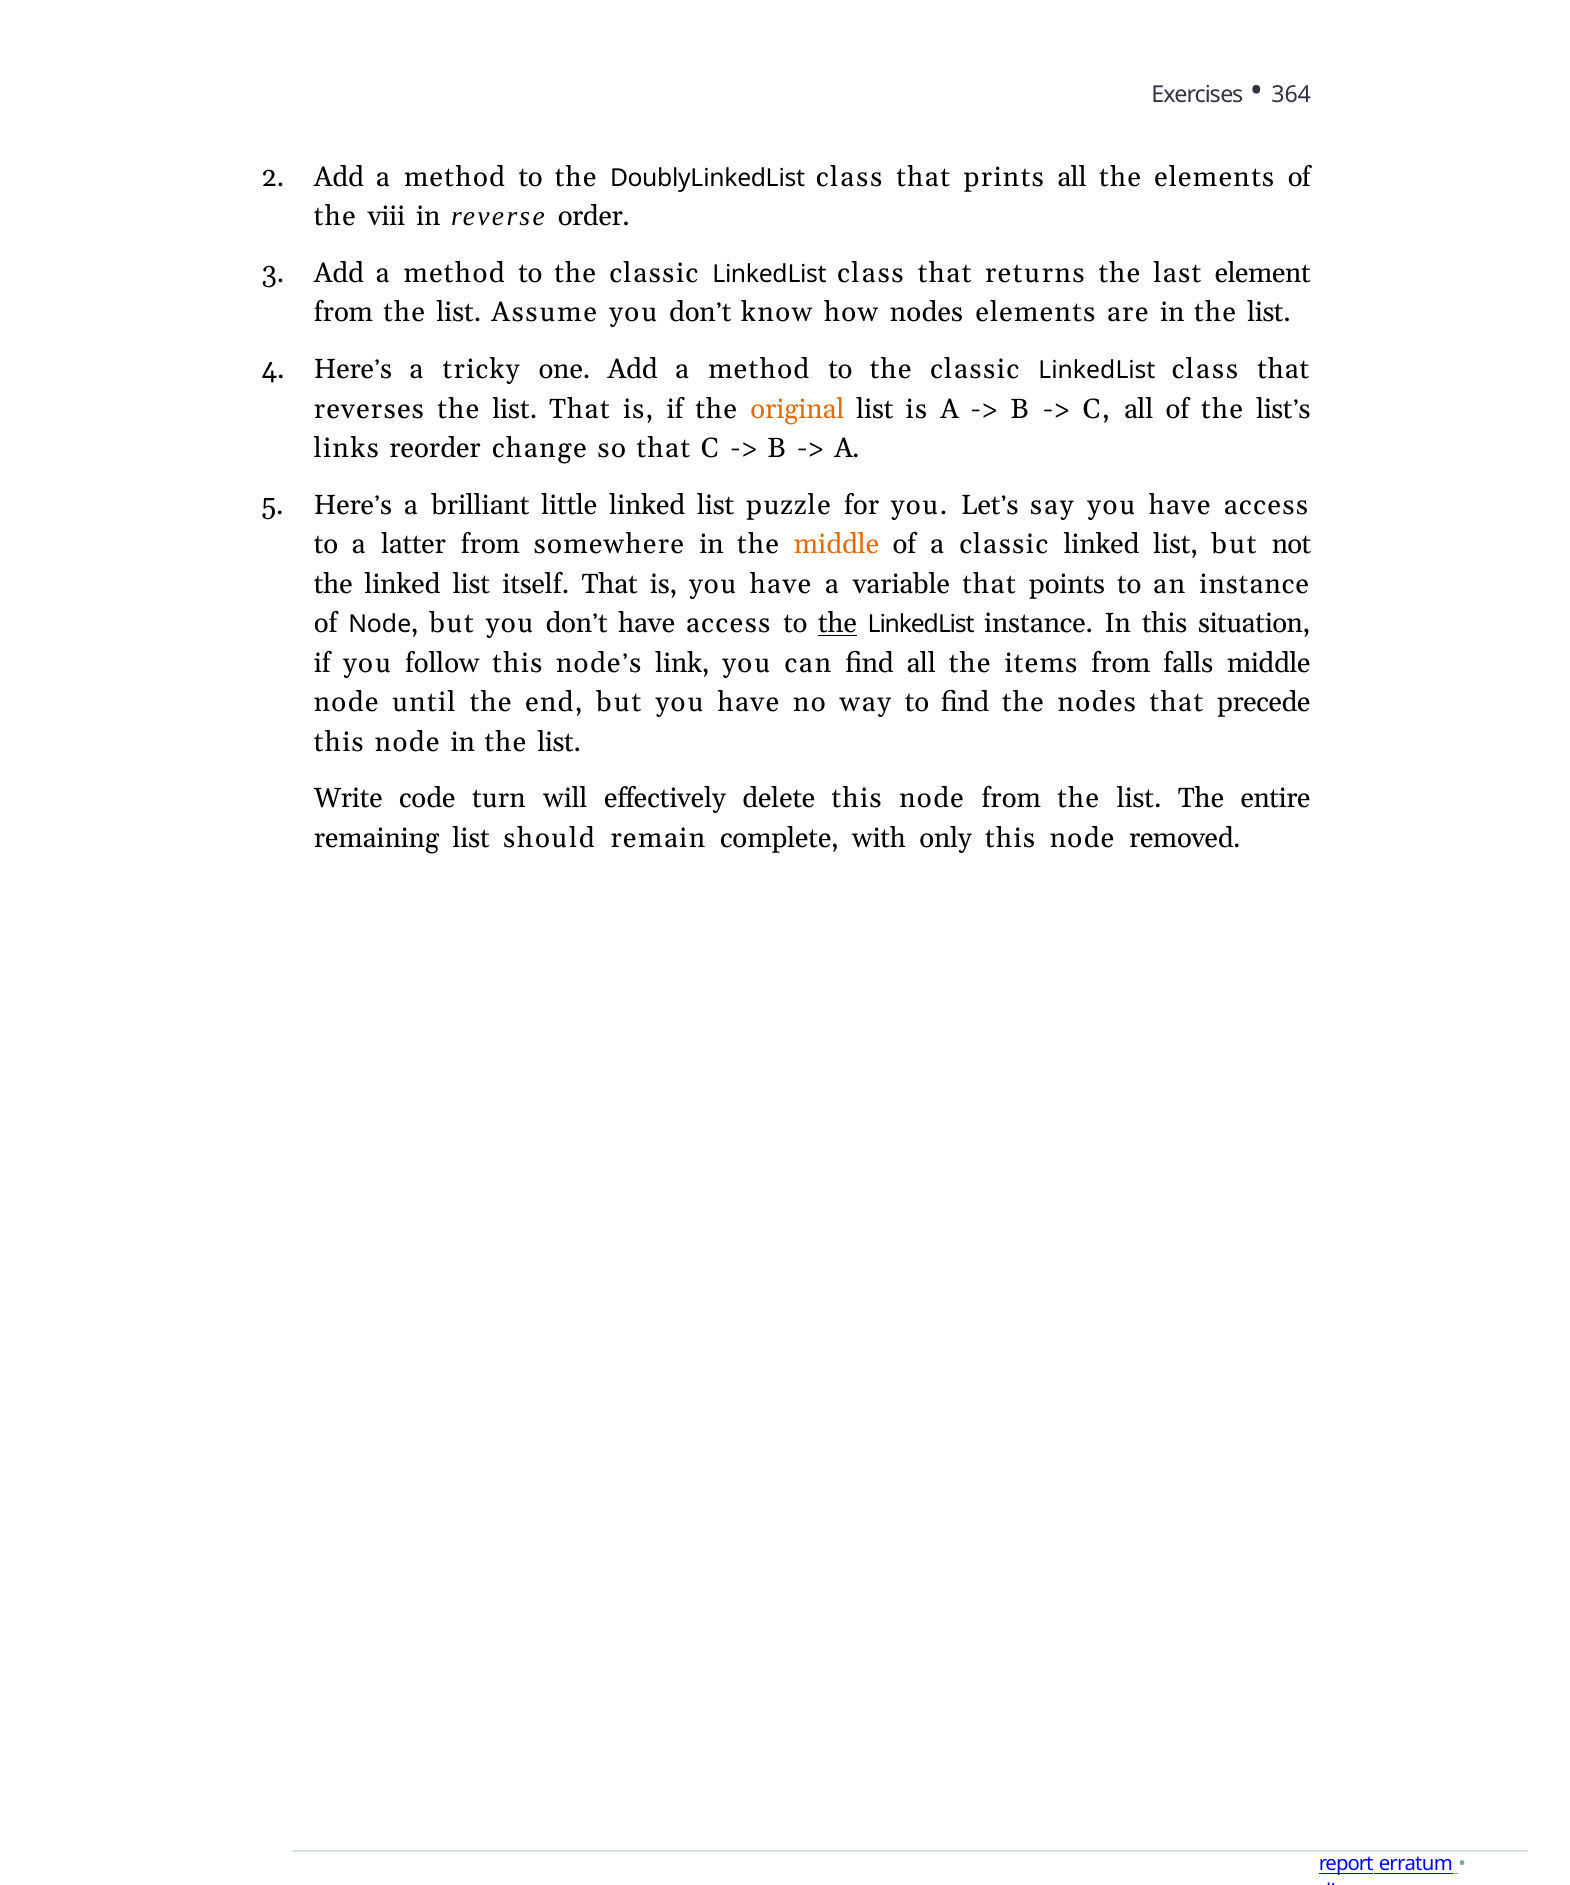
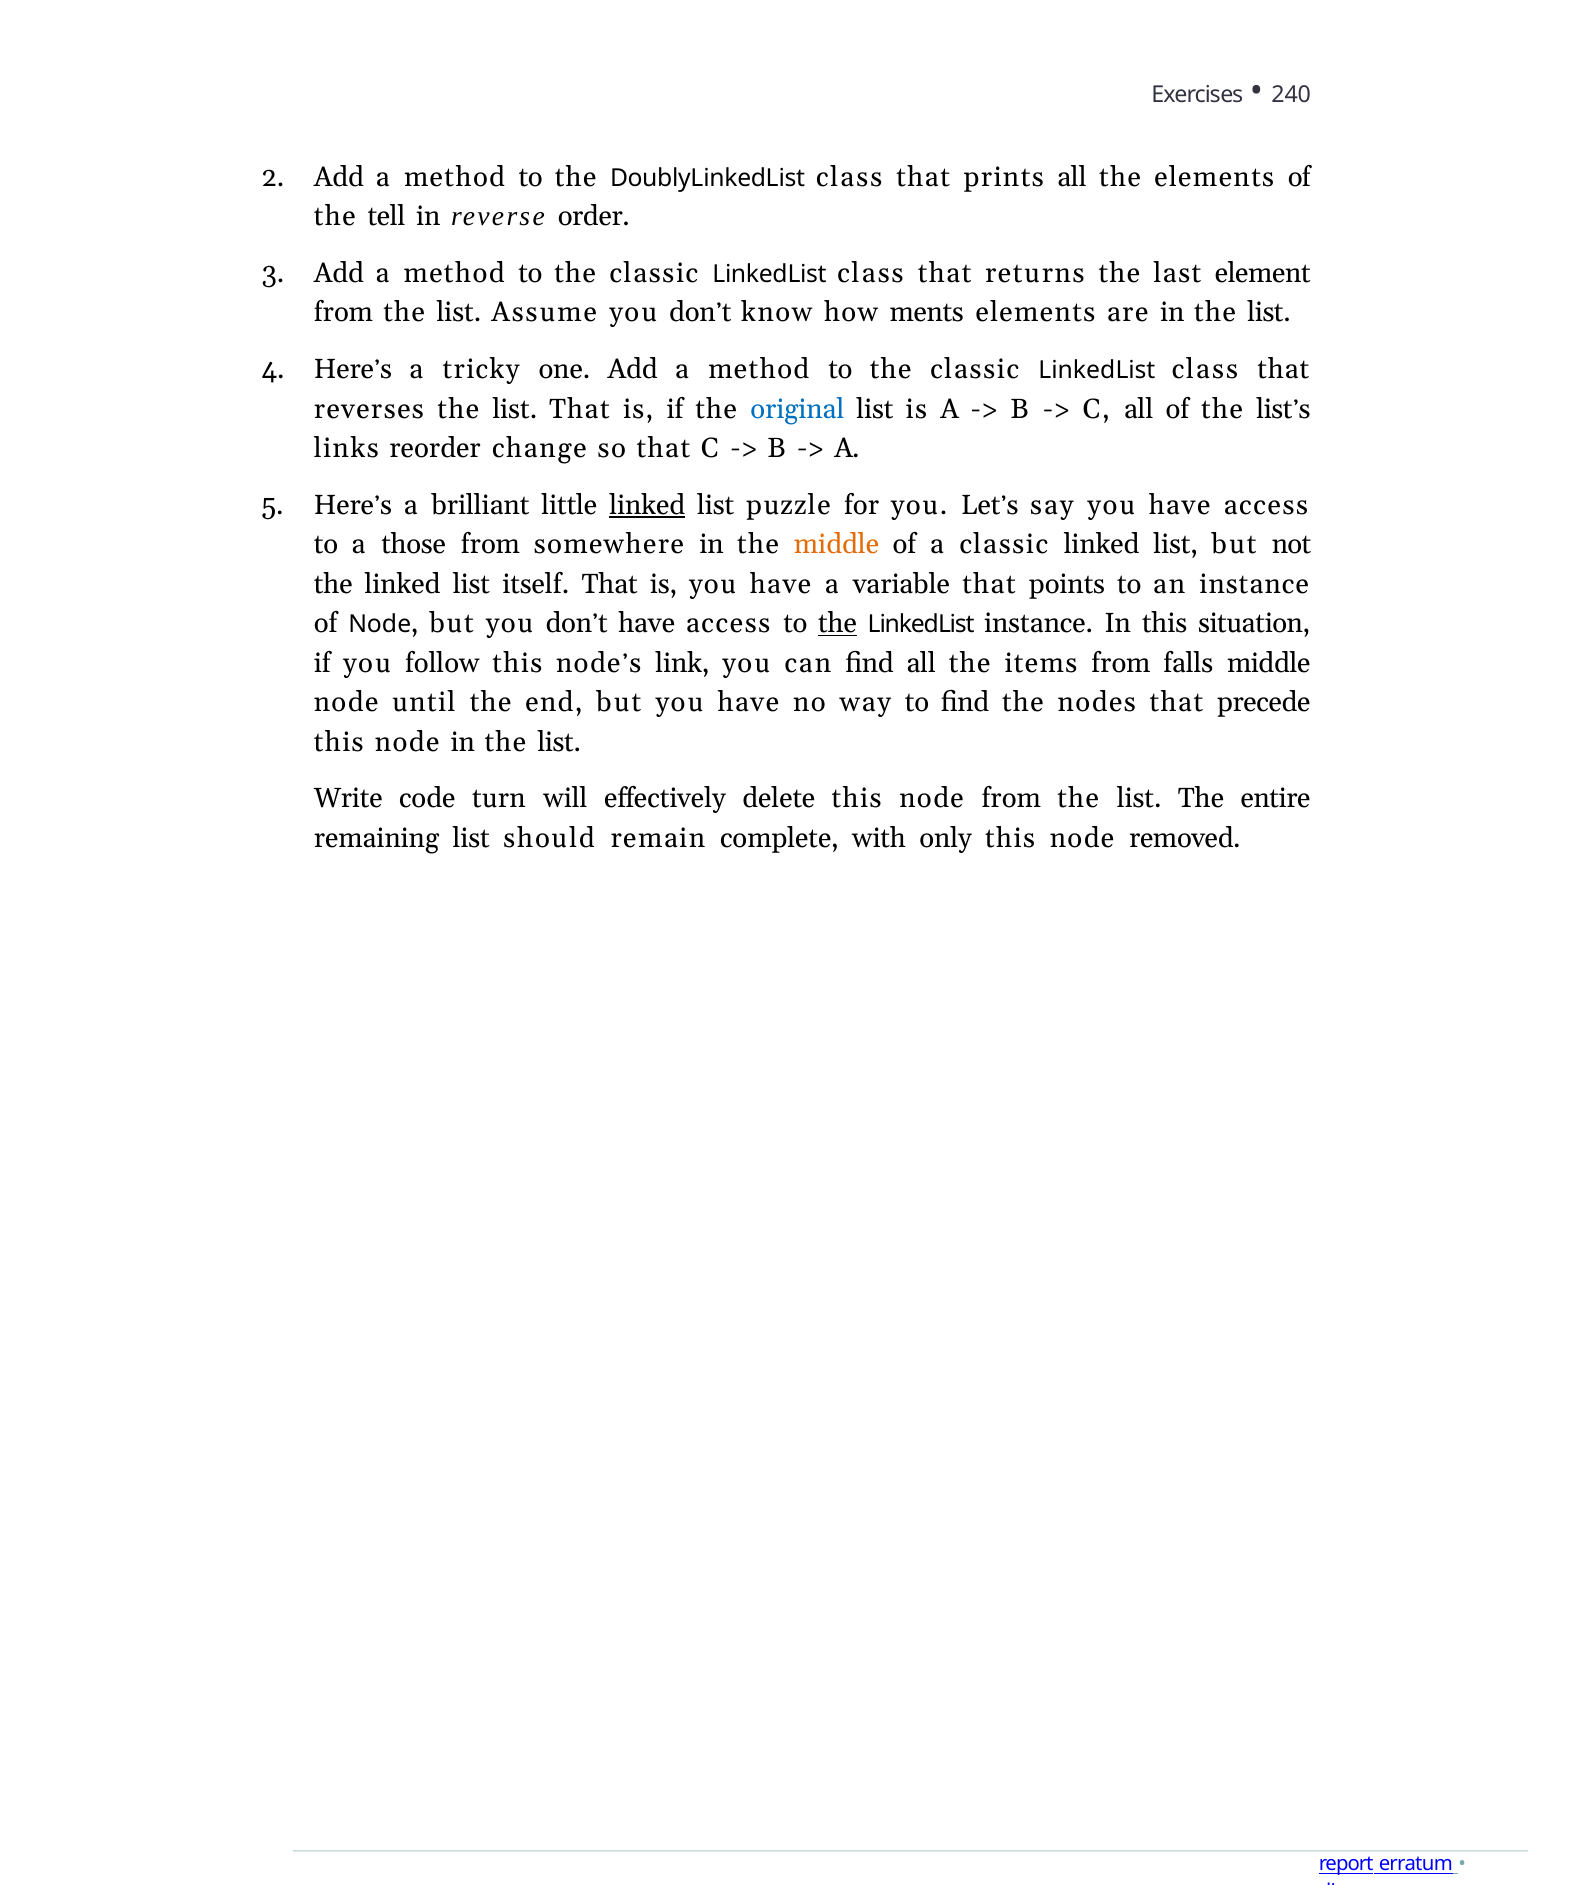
364: 364 -> 240
viii: viii -> tell
how nodes: nodes -> ments
original colour: orange -> blue
linked at (647, 505) underline: none -> present
latter: latter -> those
